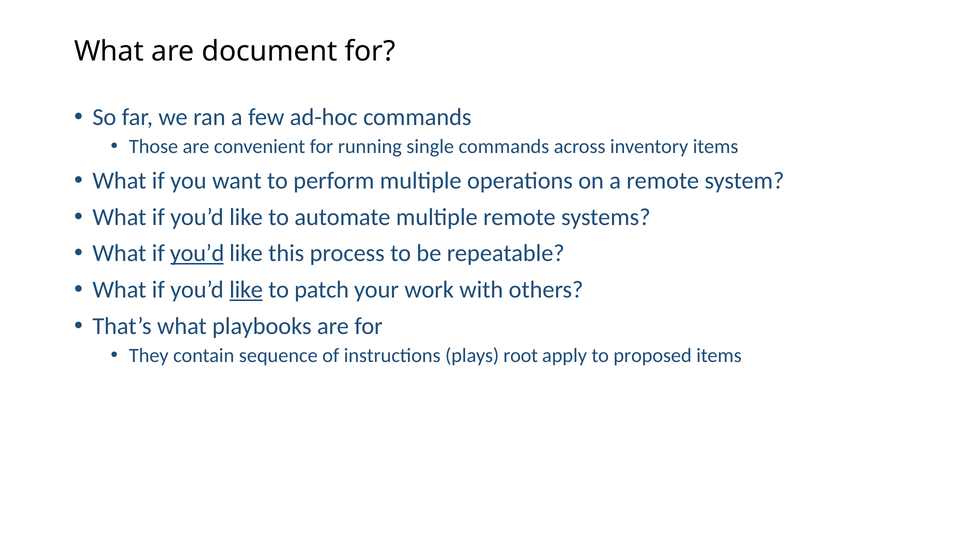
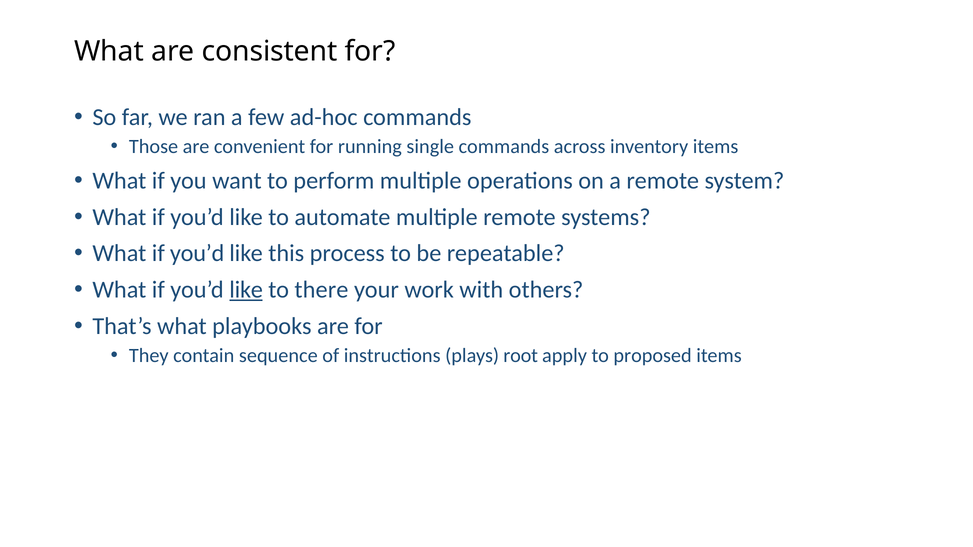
document: document -> consistent
you’d at (197, 254) underline: present -> none
patch: patch -> there
